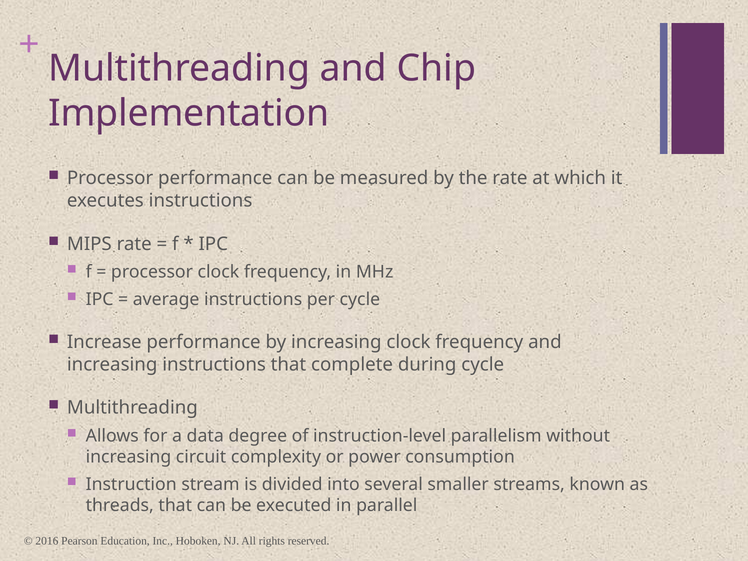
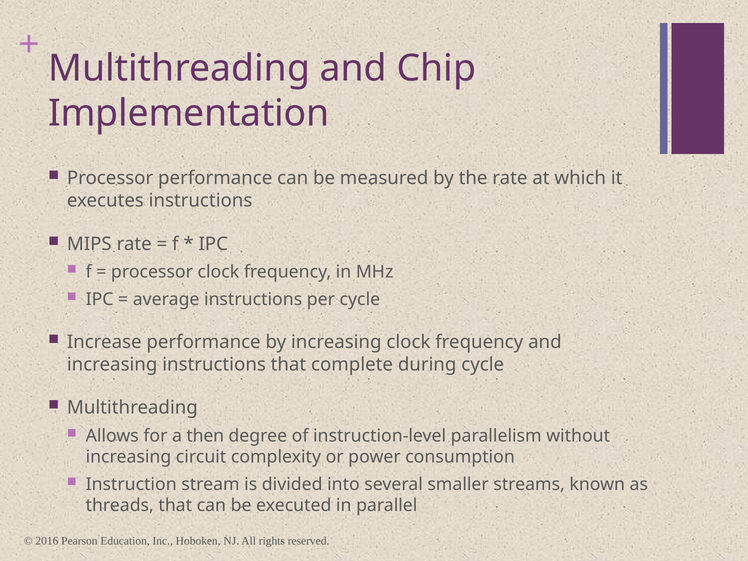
data: data -> then
